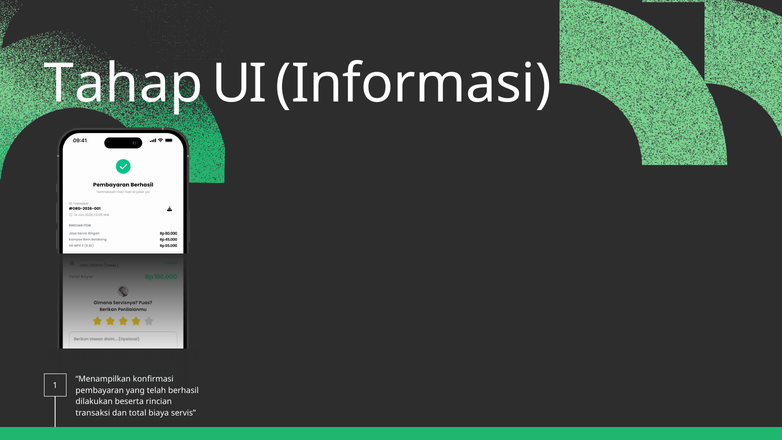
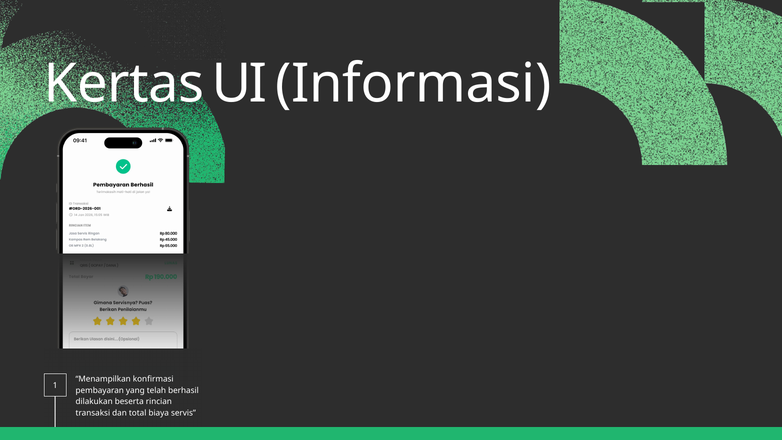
Tahap: Tahap -> Kertas
